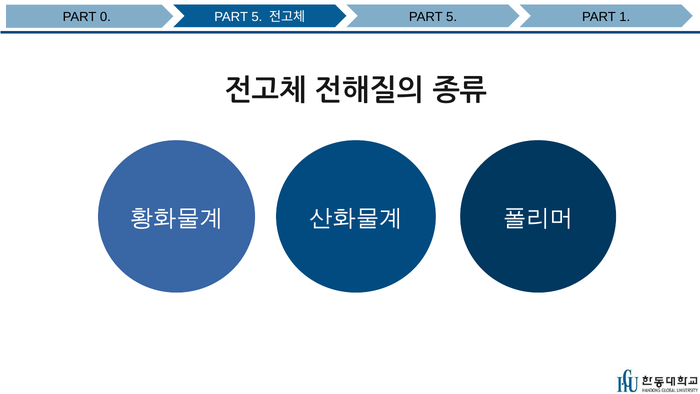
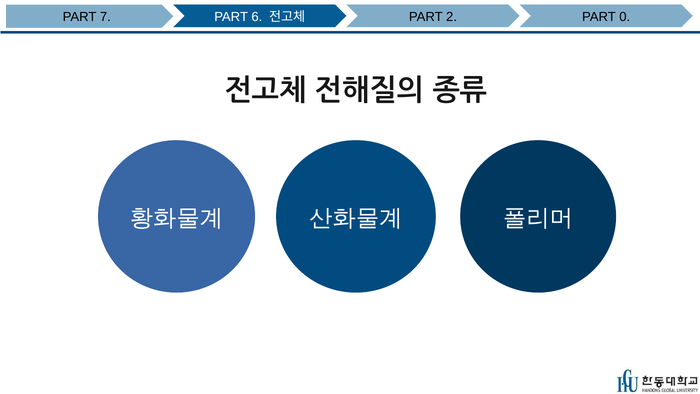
5 at (257, 17): 5 -> 6
5 at (452, 17): 5 -> 2
0: 0 -> 7
1: 1 -> 0
